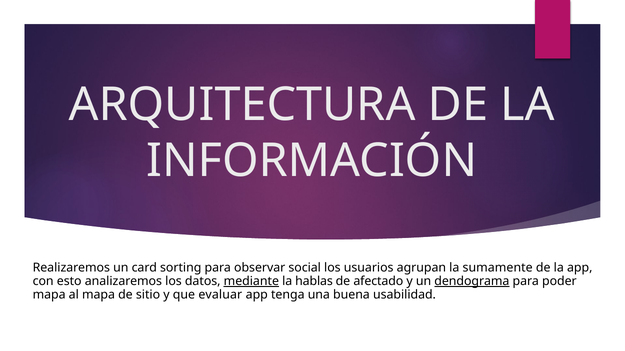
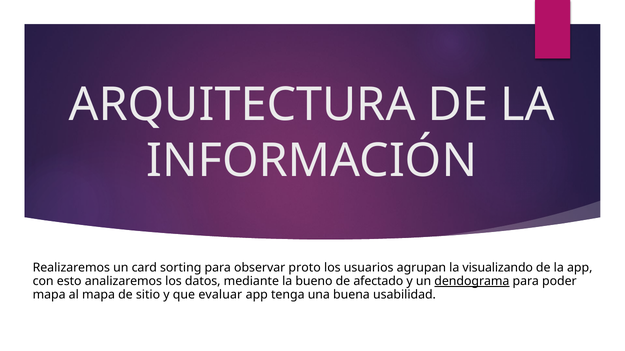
social: social -> proto
sumamente: sumamente -> visualizando
mediante underline: present -> none
hablas: hablas -> bueno
